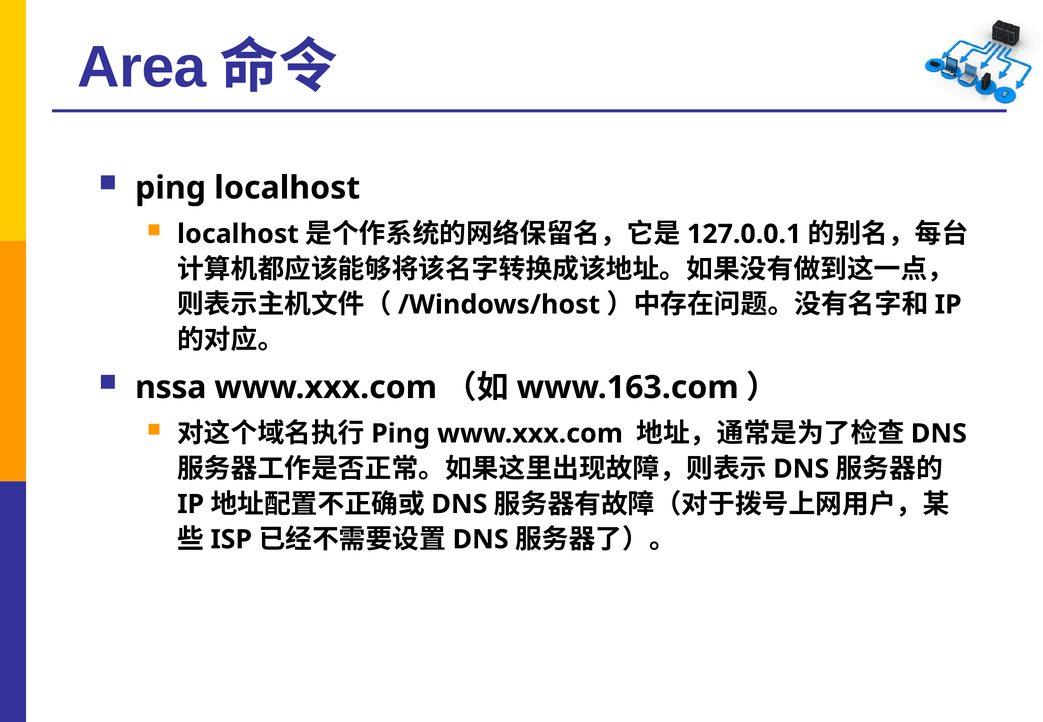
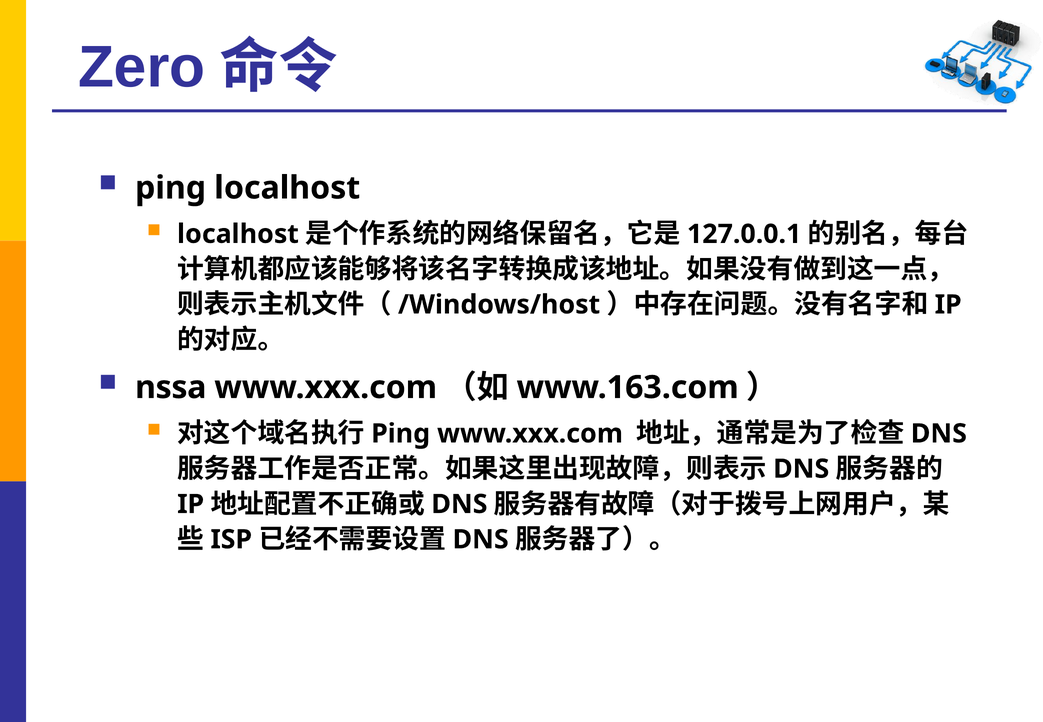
Area: Area -> Zero
